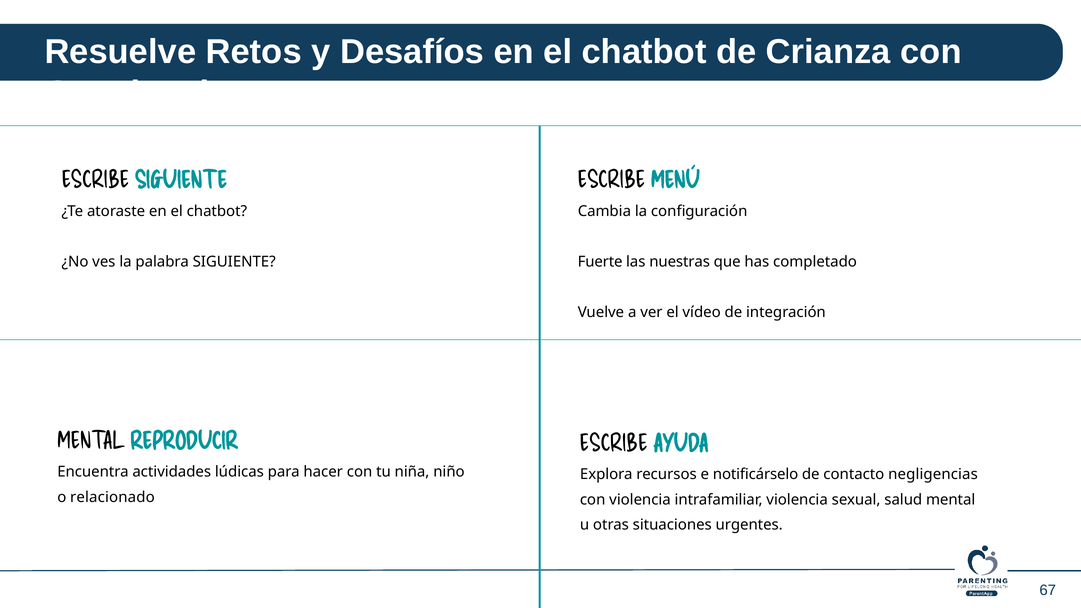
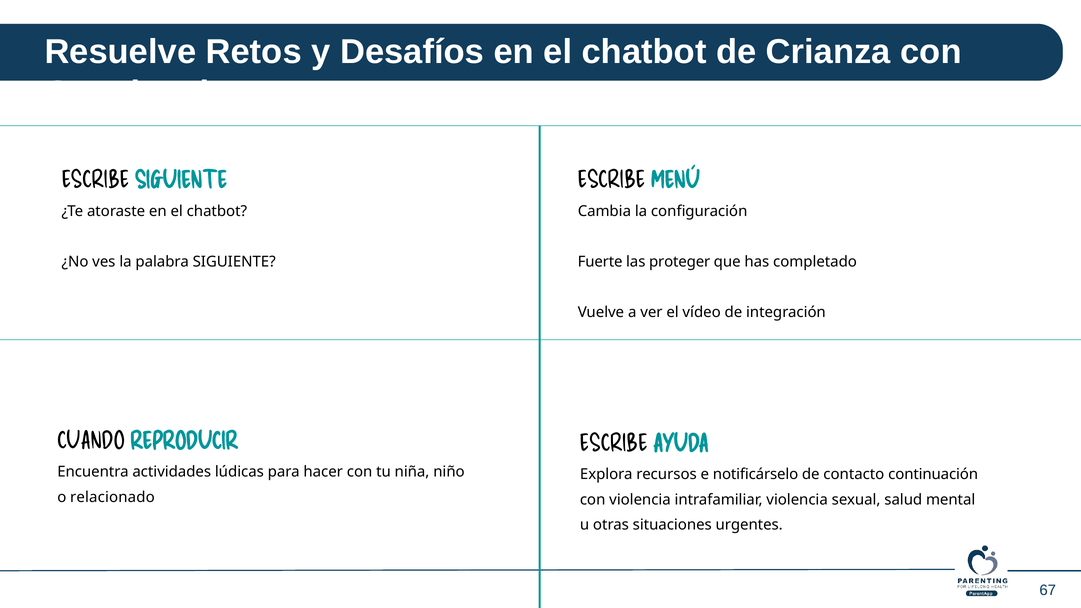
nuestras: nuestras -> proteger
MENTAL at (91, 441): MENTAL -> CUANDO
negligencias: negligencias -> continuación
